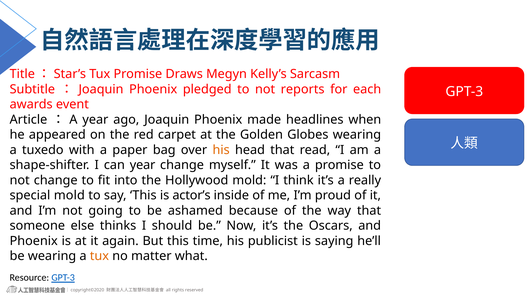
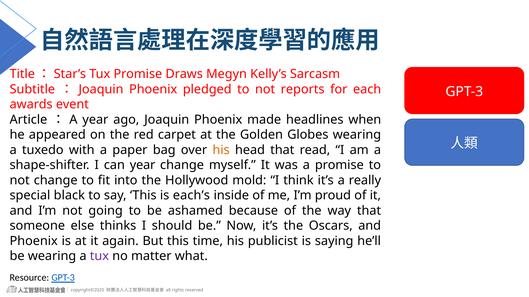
special mold: mold -> black
actor’s: actor’s -> each’s
tux at (99, 257) colour: orange -> purple
